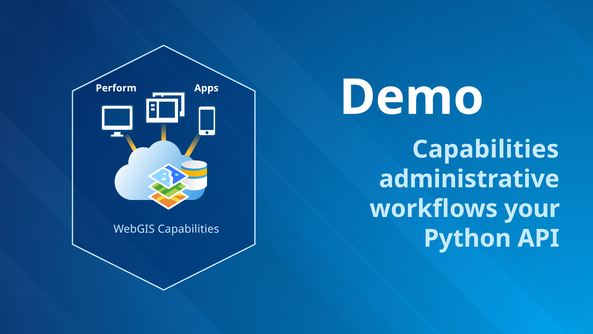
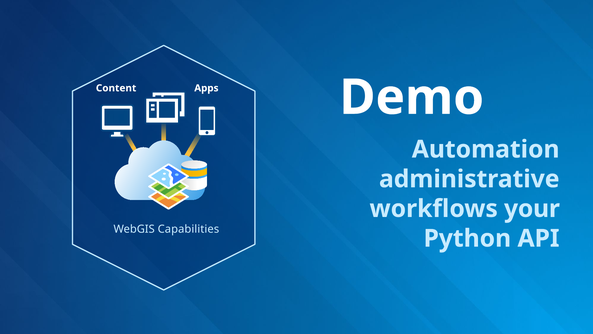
Perform: Perform -> Content
Capabilities at (486, 149): Capabilities -> Automation
